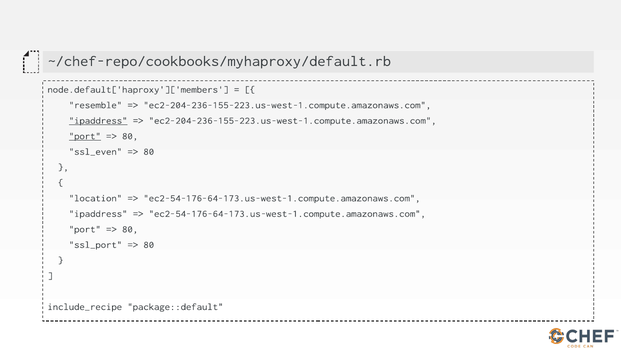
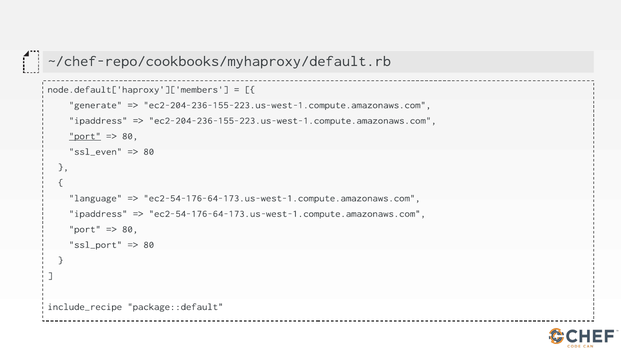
resemble: resemble -> generate
ipaddress at (98, 121) underline: present -> none
location: location -> language
